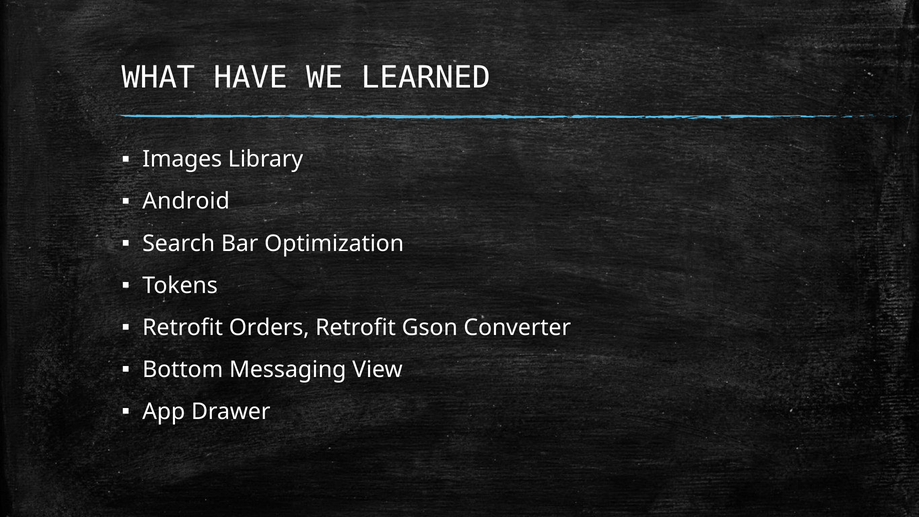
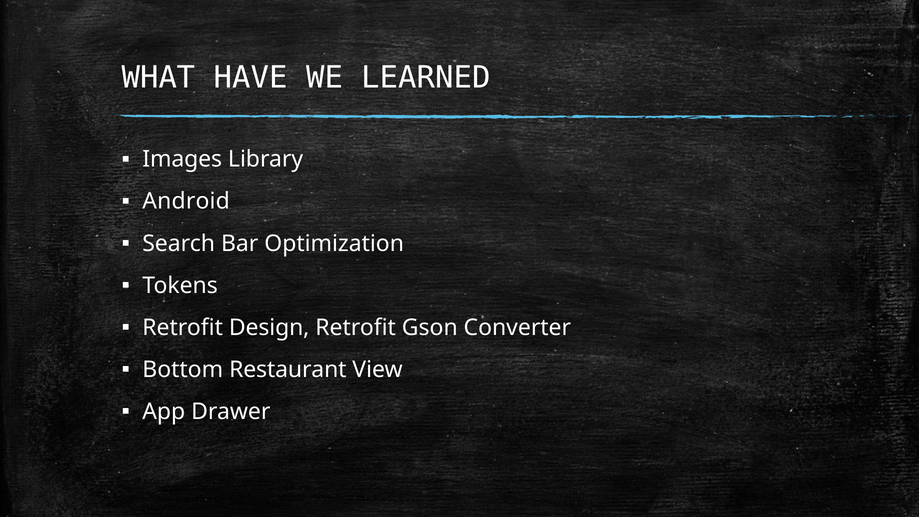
Orders: Orders -> Design
Messaging: Messaging -> Restaurant
